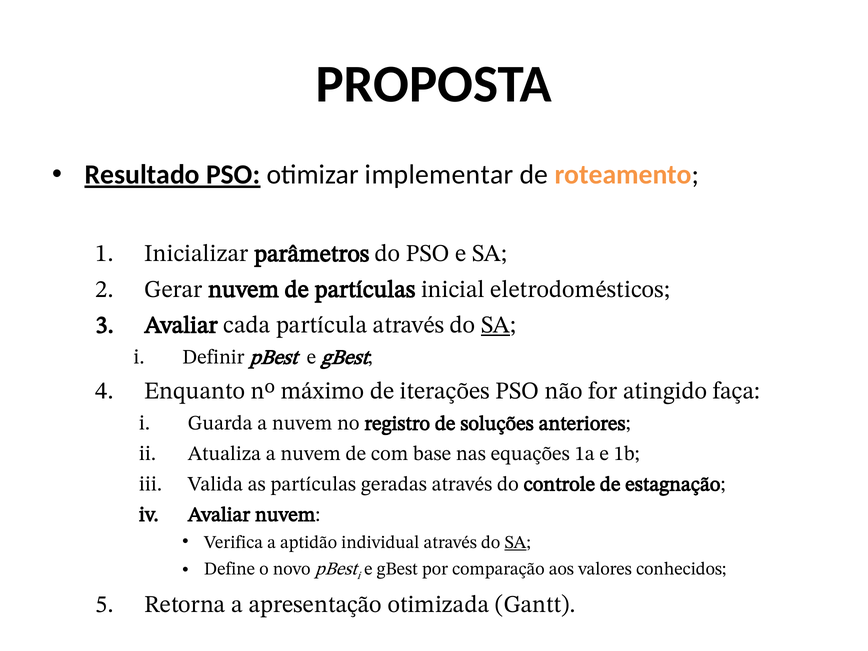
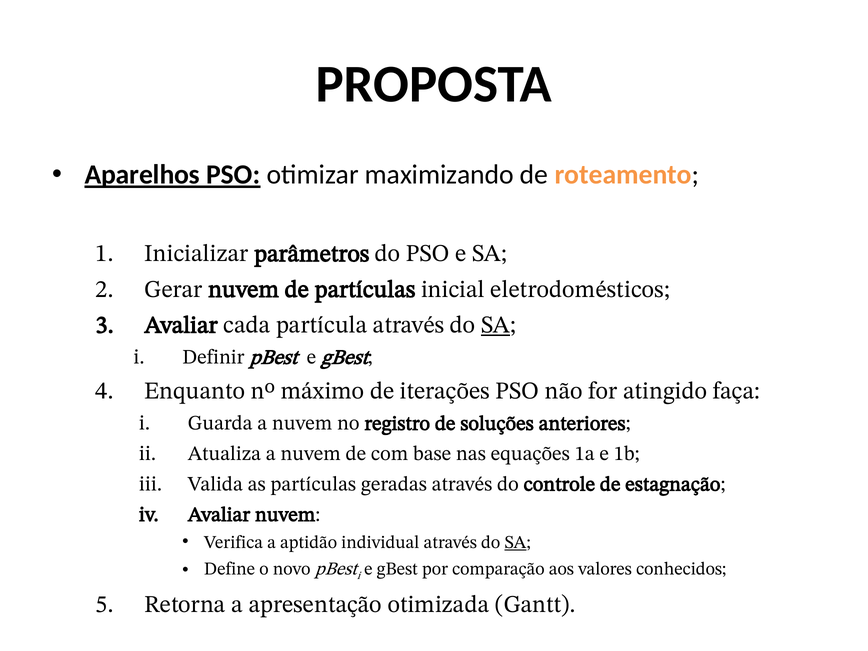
Resultado: Resultado -> Aparelhos
implementar: implementar -> maximizando
